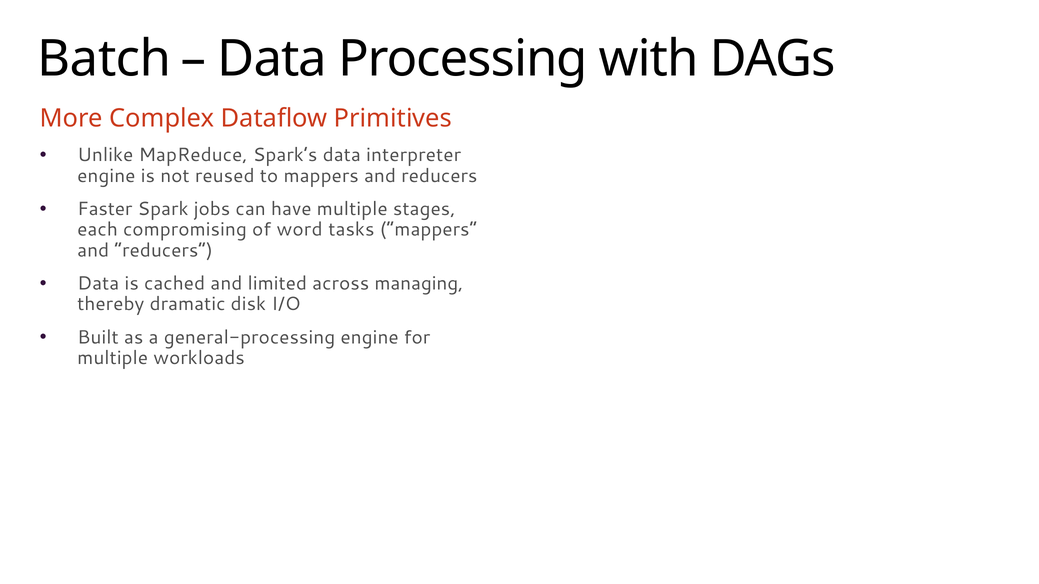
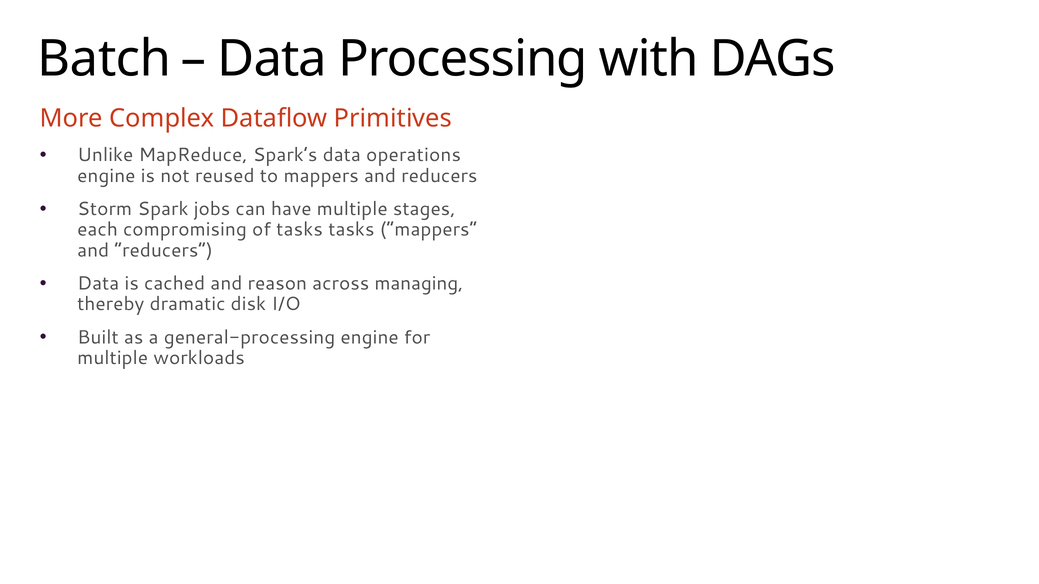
interpreter: interpreter -> operations
Faster: Faster -> Storm
of word: word -> tasks
limited: limited -> reason
